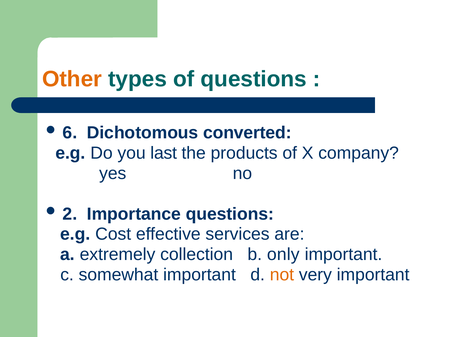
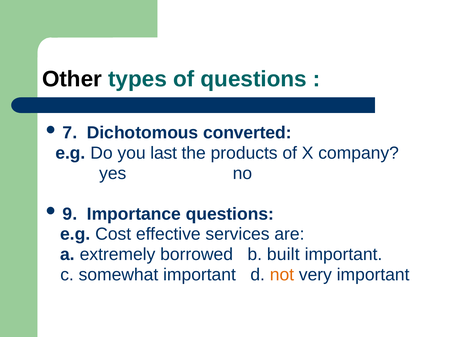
Other colour: orange -> black
6: 6 -> 7
2: 2 -> 9
collection: collection -> borrowed
only: only -> built
